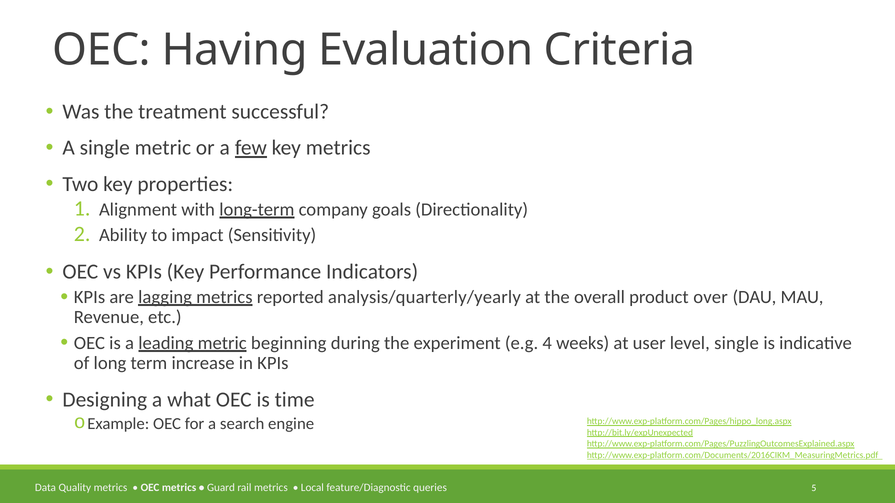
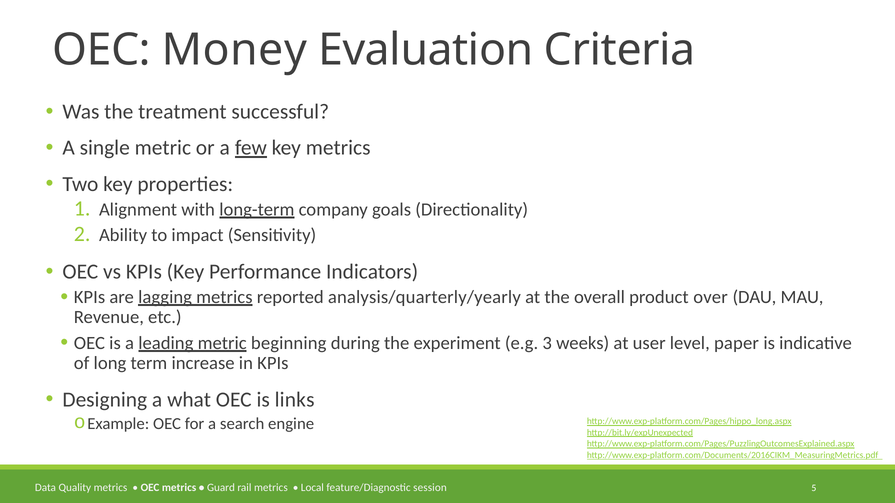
Having: Having -> Money
4: 4 -> 3
level single: single -> paper
time: time -> links
queries: queries -> session
